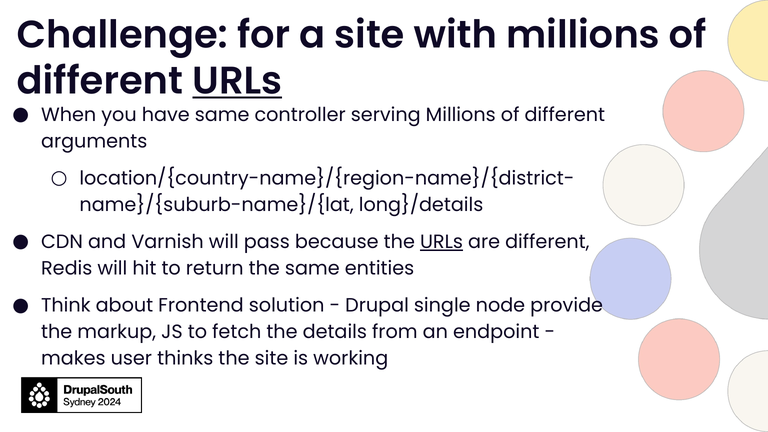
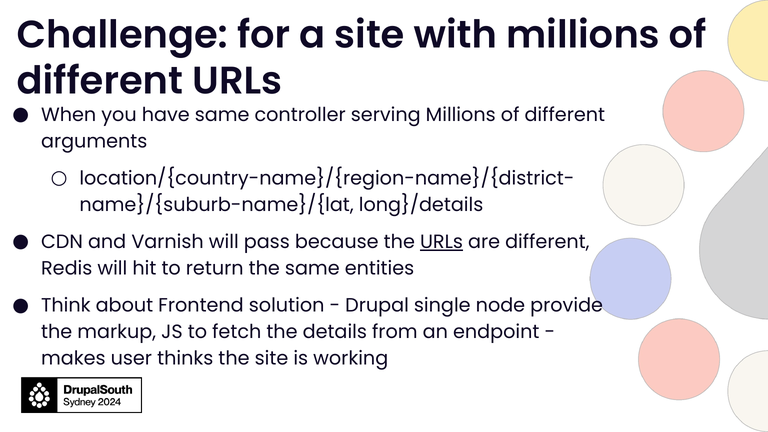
URLs at (237, 81) underline: present -> none
